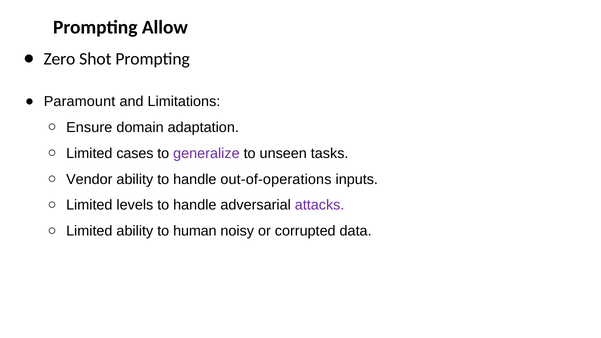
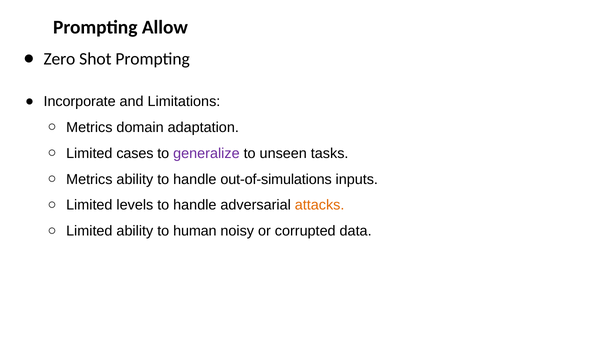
Paramount: Paramount -> Incorporate
Ensure at (89, 128): Ensure -> Metrics
Vendor at (89, 179): Vendor -> Metrics
out-of-operations: out-of-operations -> out-of-simulations
attacks colour: purple -> orange
